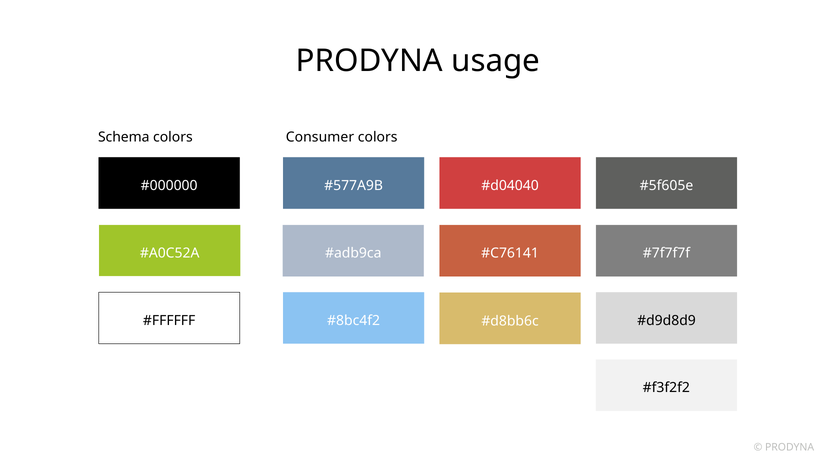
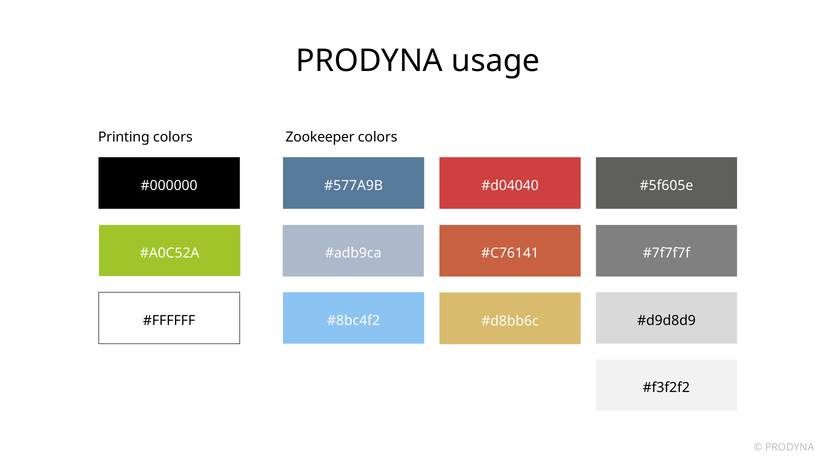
Schema: Schema -> Printing
Consumer: Consumer -> Zookeeper
